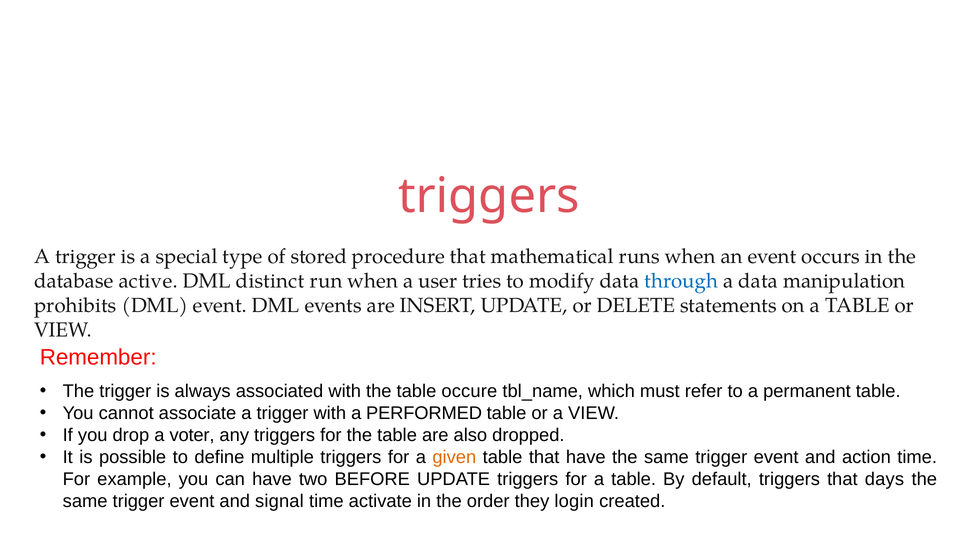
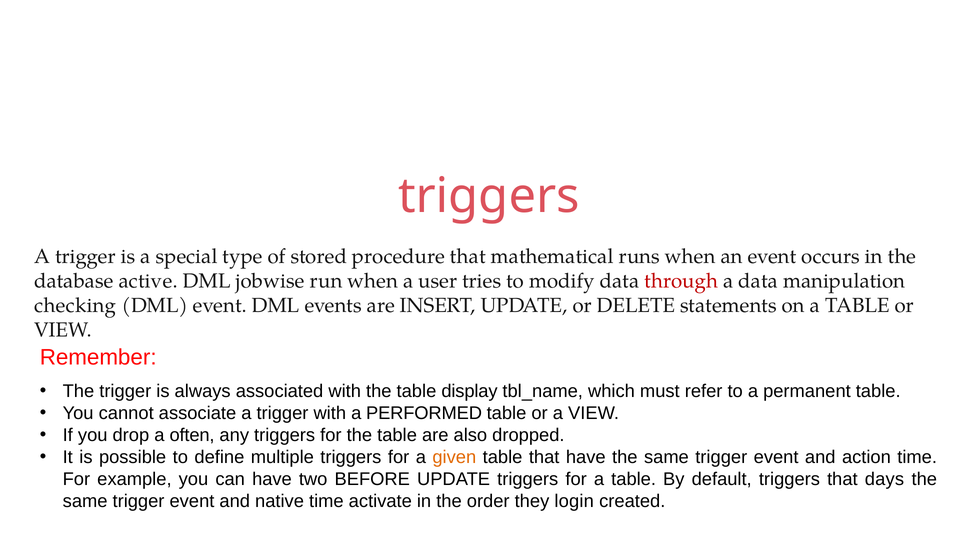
distinct: distinct -> jobwise
through colour: blue -> red
prohibits: prohibits -> checking
occure: occure -> display
voter: voter -> often
signal: signal -> native
